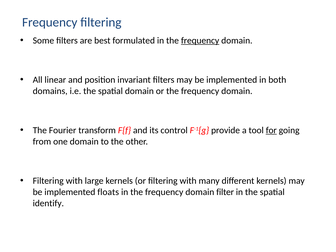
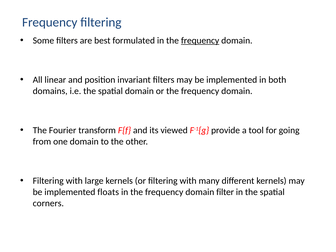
control: control -> viewed
for underline: present -> none
identify: identify -> corners
